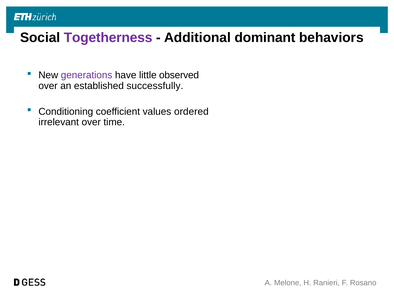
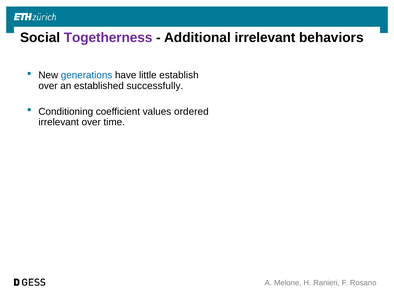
Additional dominant: dominant -> irrelevant
generations colour: purple -> blue
observed: observed -> establish
